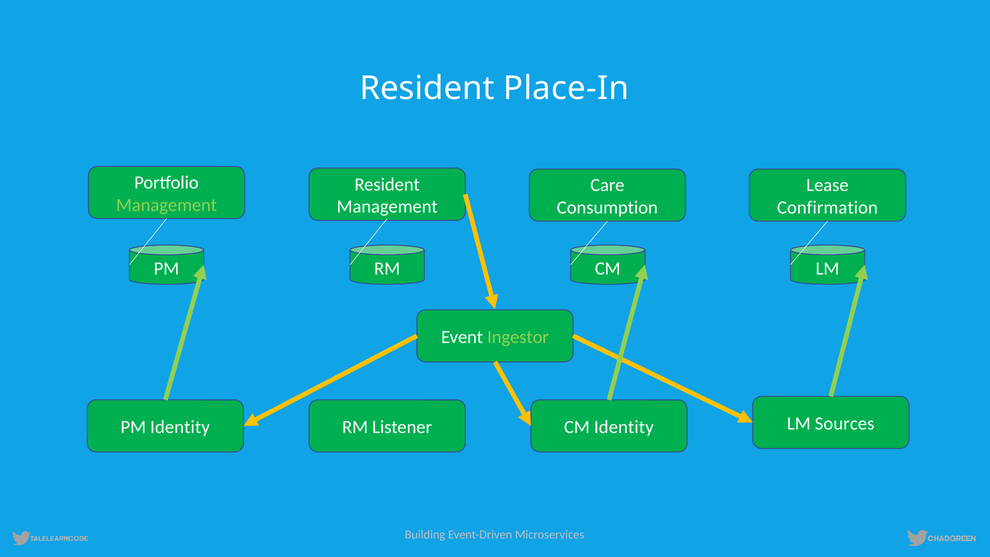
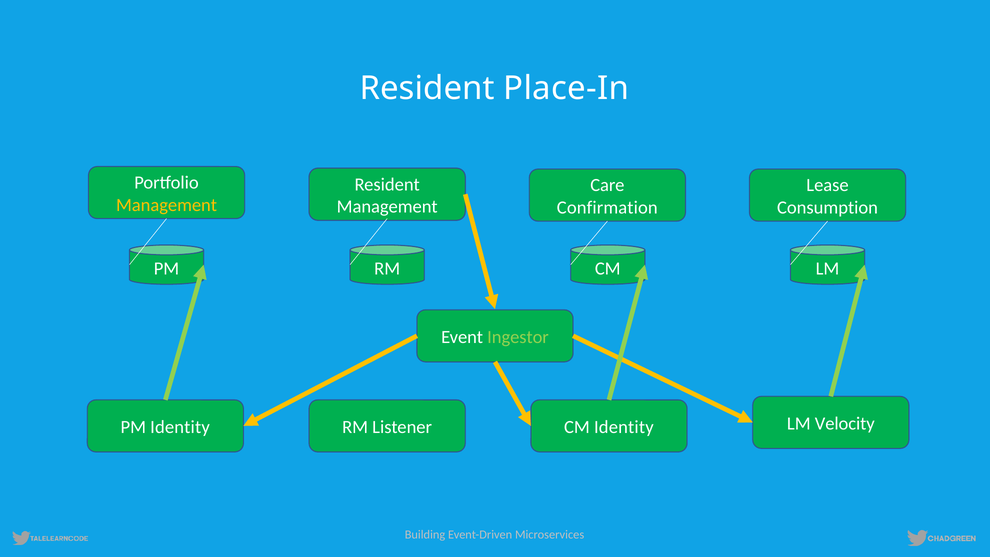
Management at (167, 205) colour: light green -> yellow
Consumption: Consumption -> Confirmation
Confirmation: Confirmation -> Consumption
Sources: Sources -> Velocity
